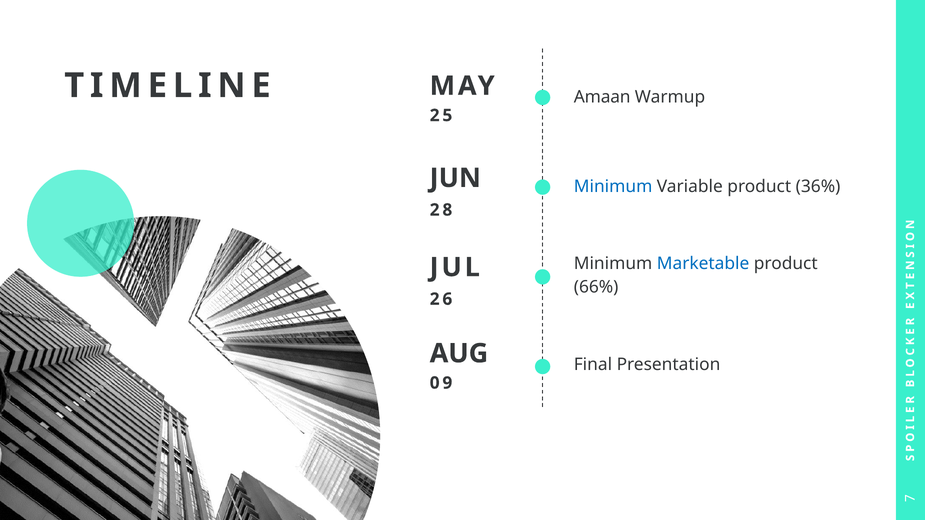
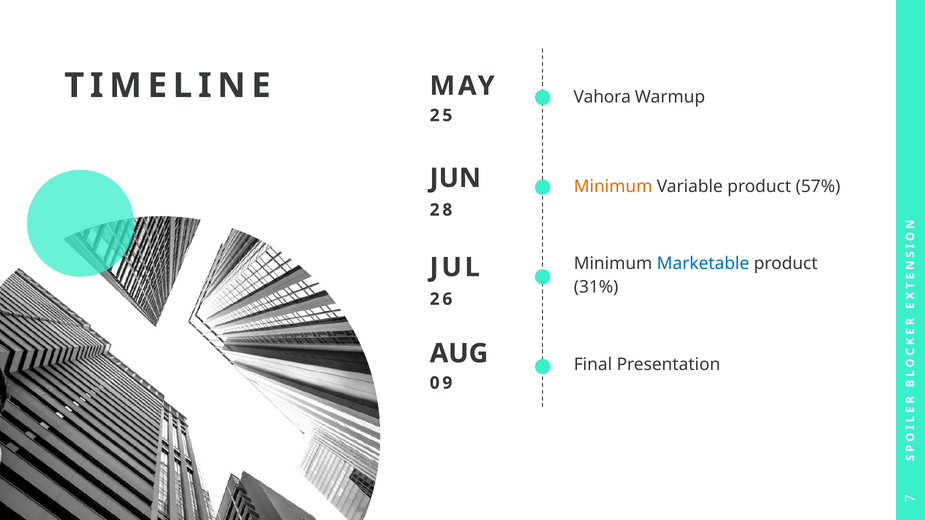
Amaan: Amaan -> Vahora
Minimum at (613, 186) colour: blue -> orange
36%: 36% -> 57%
66%: 66% -> 31%
